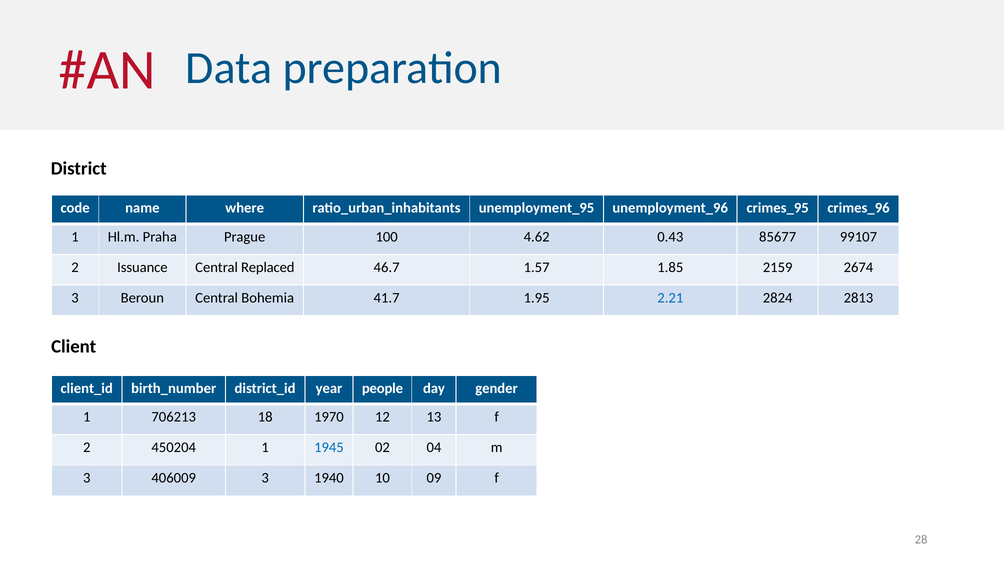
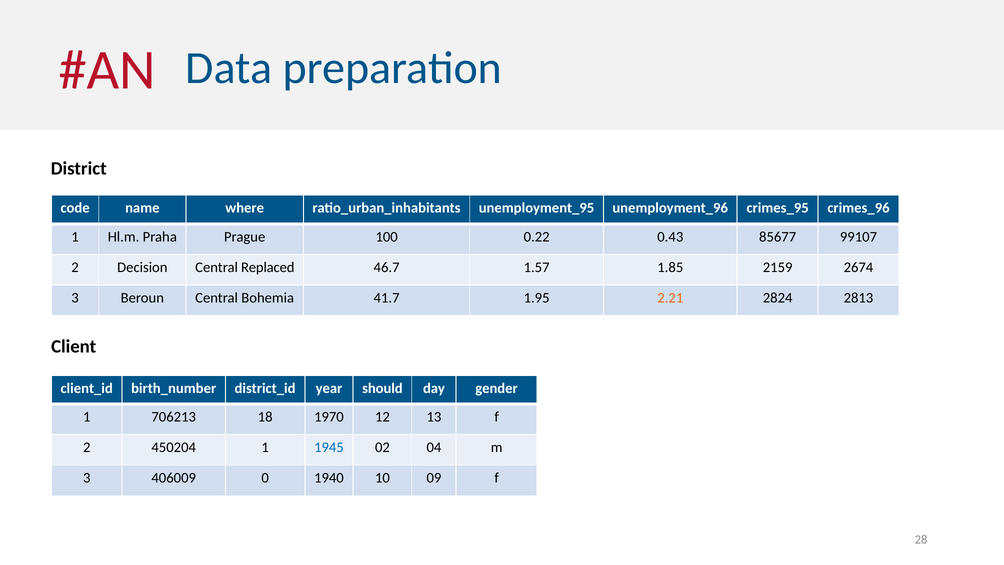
4.62: 4.62 -> 0.22
Issuance: Issuance -> Decision
2.21 colour: blue -> orange
people: people -> should
406009 3: 3 -> 0
